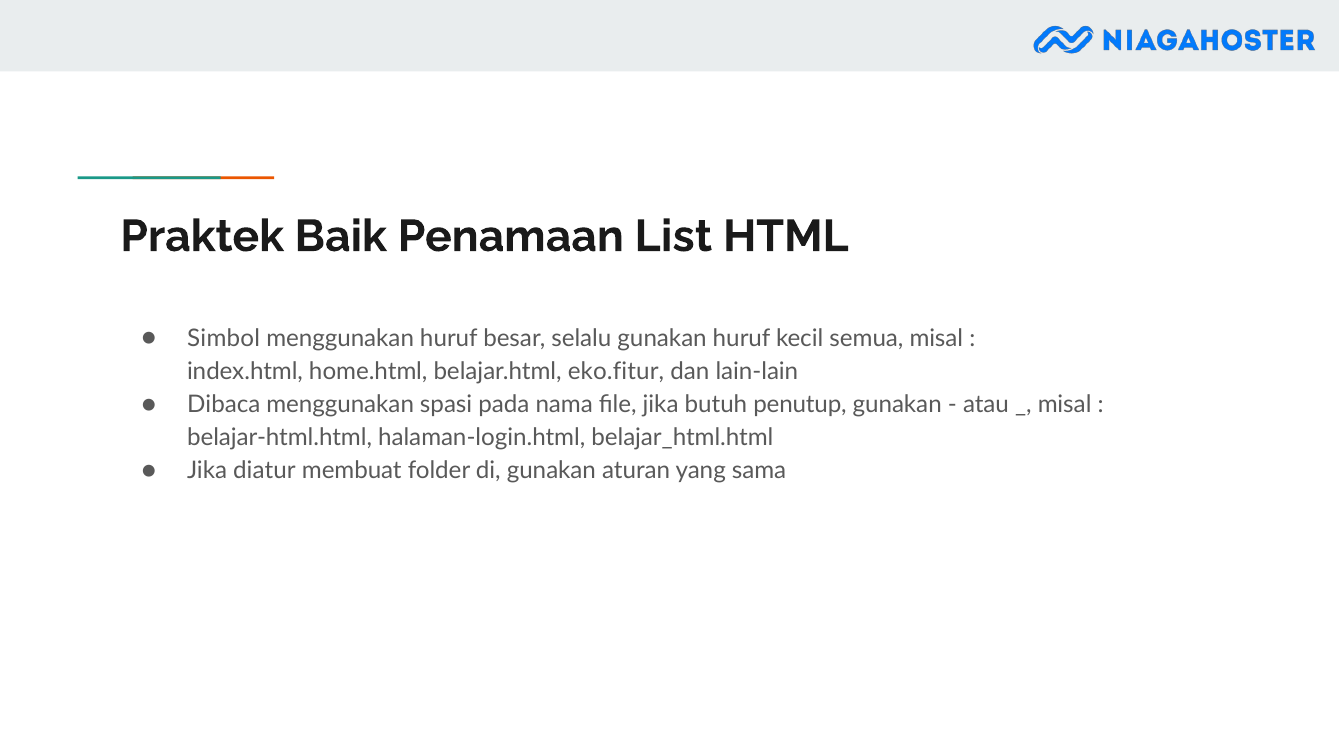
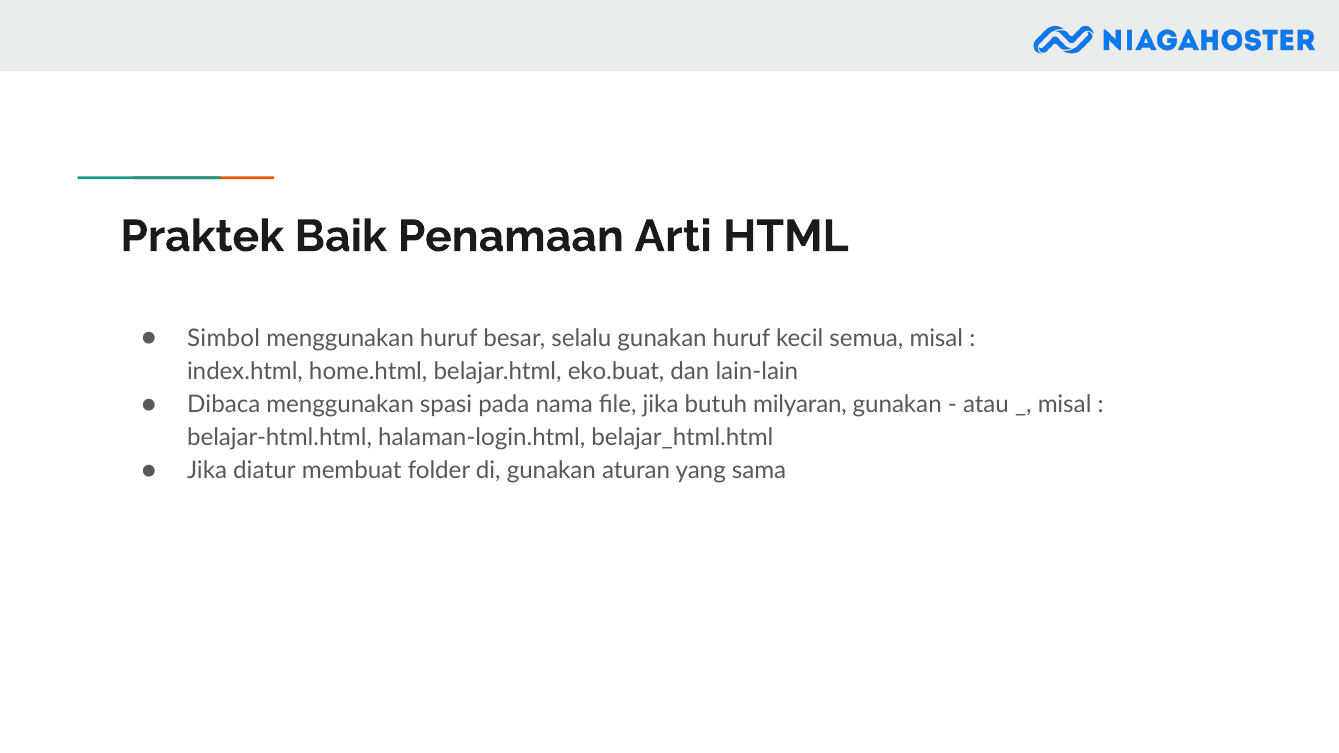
List: List -> Arti
eko.fitur: eko.fitur -> eko.buat
penutup: penutup -> milyaran
